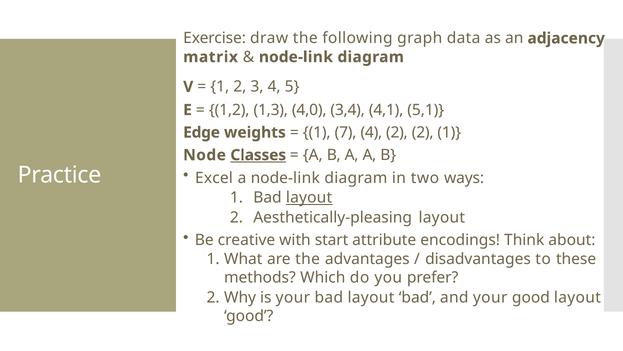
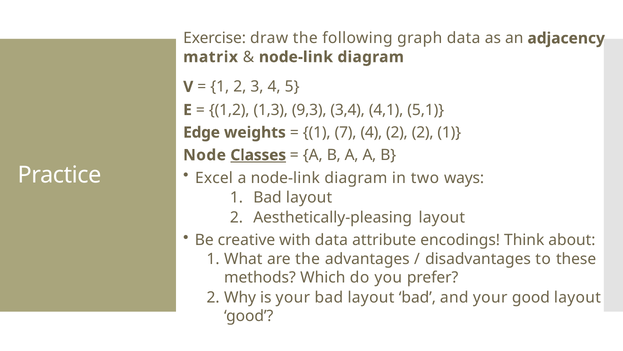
4,0: 4,0 -> 9,3
layout at (309, 197) underline: present -> none
with start: start -> data
